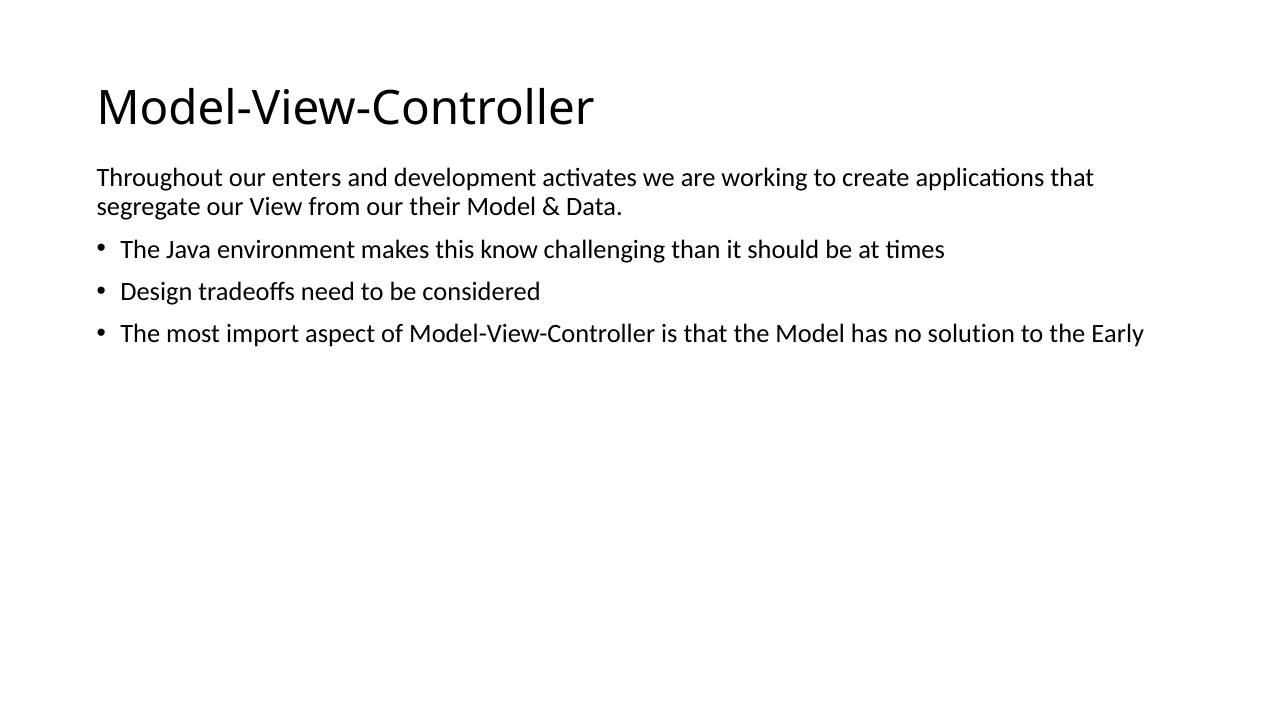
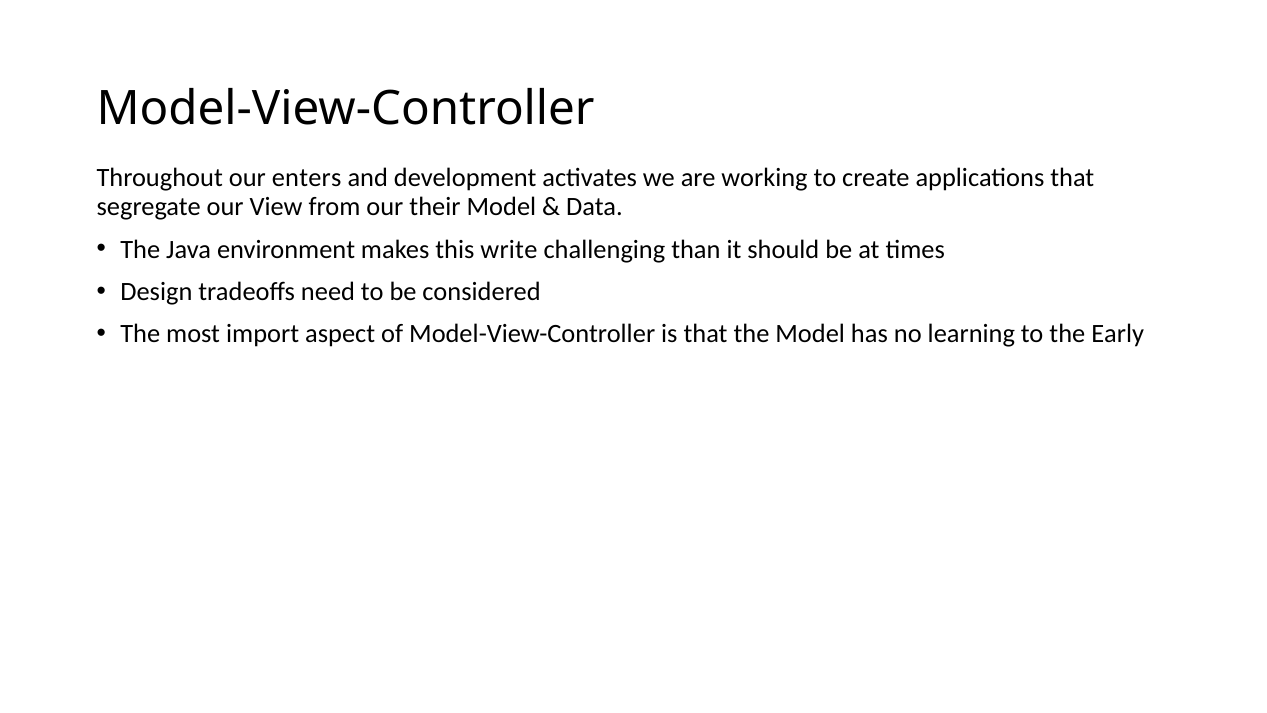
know: know -> write
solution: solution -> learning
